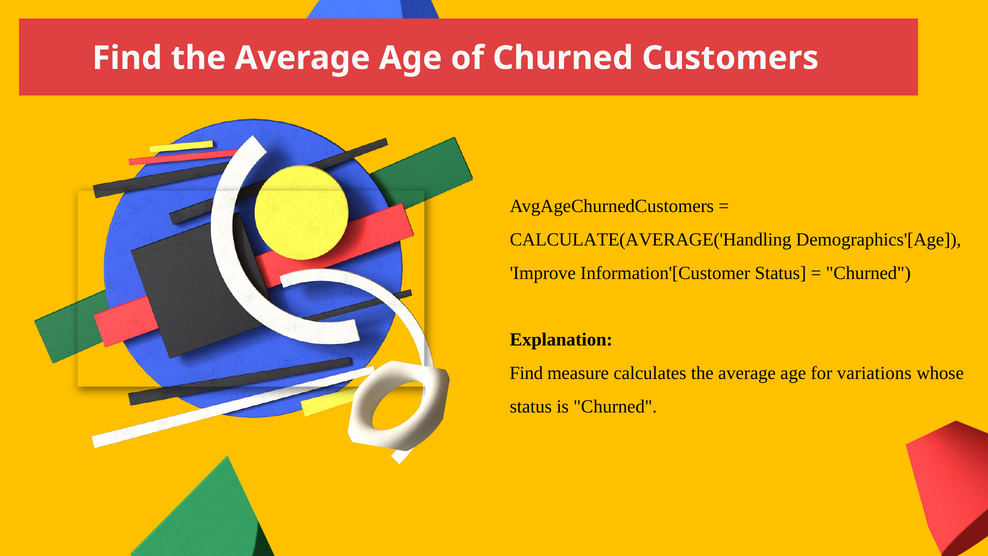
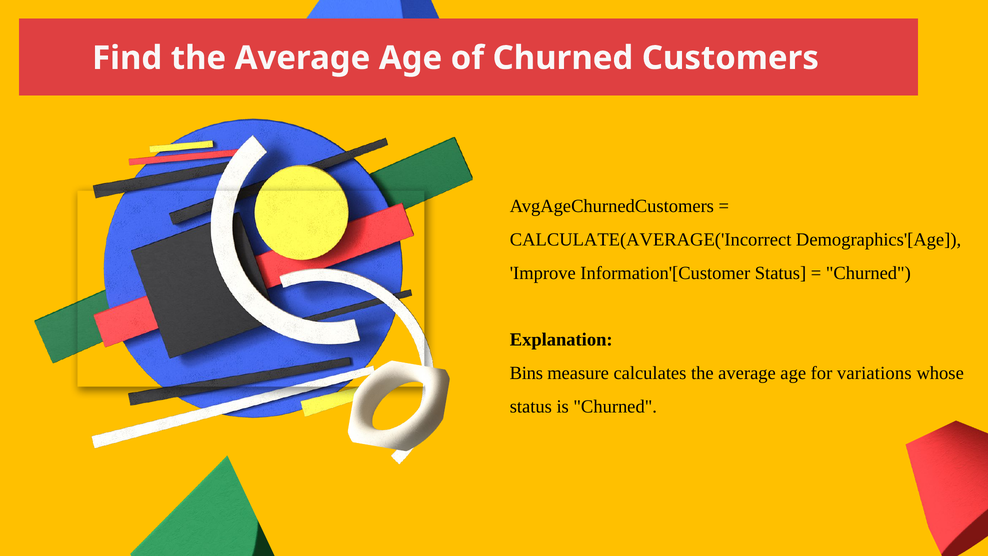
CALCULATE(AVERAGE('Handling: CALCULATE(AVERAGE('Handling -> CALCULATE(AVERAGE('Incorrect
Find at (526, 373): Find -> Bins
